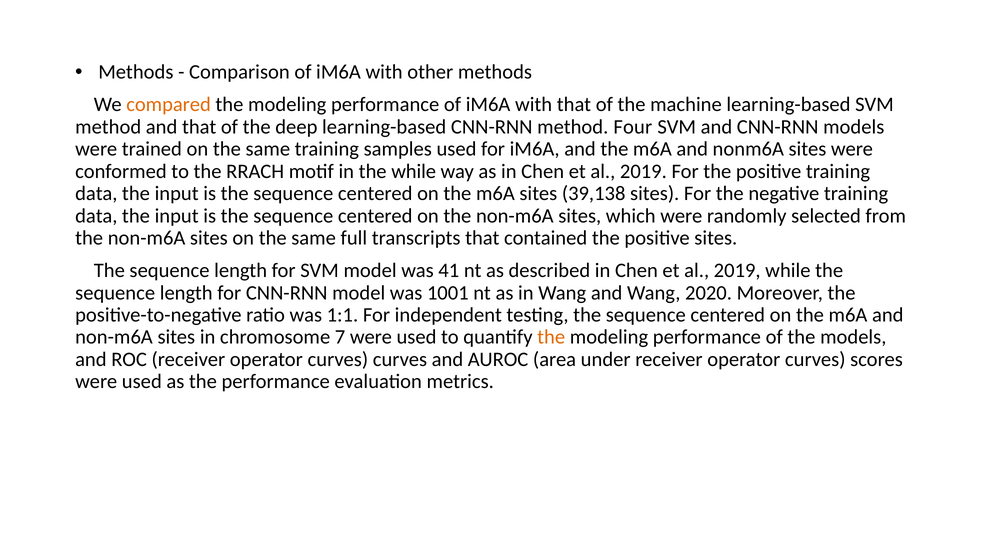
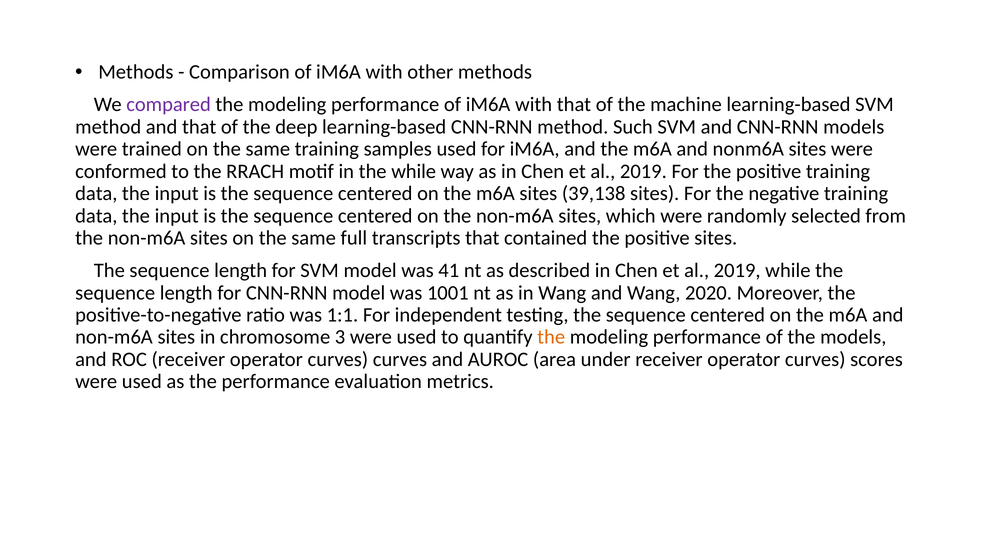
compared colour: orange -> purple
Four: Four -> Such
7: 7 -> 3
